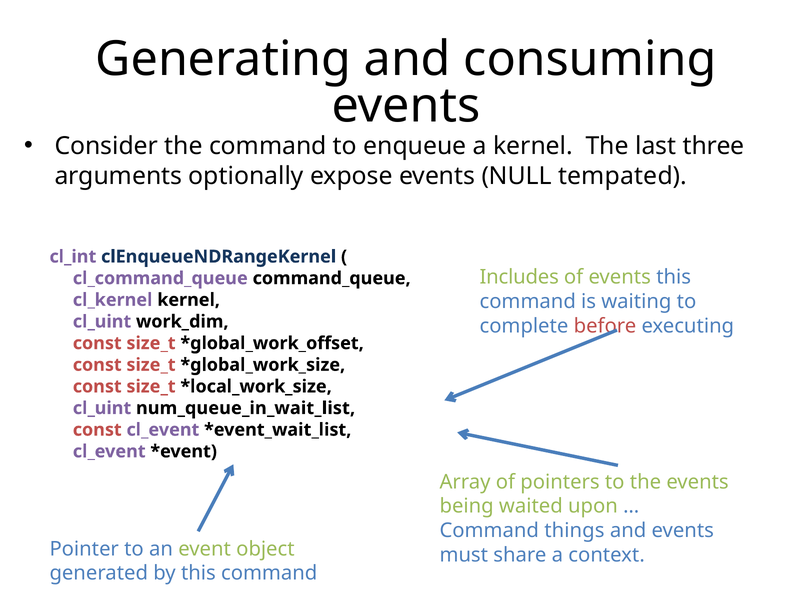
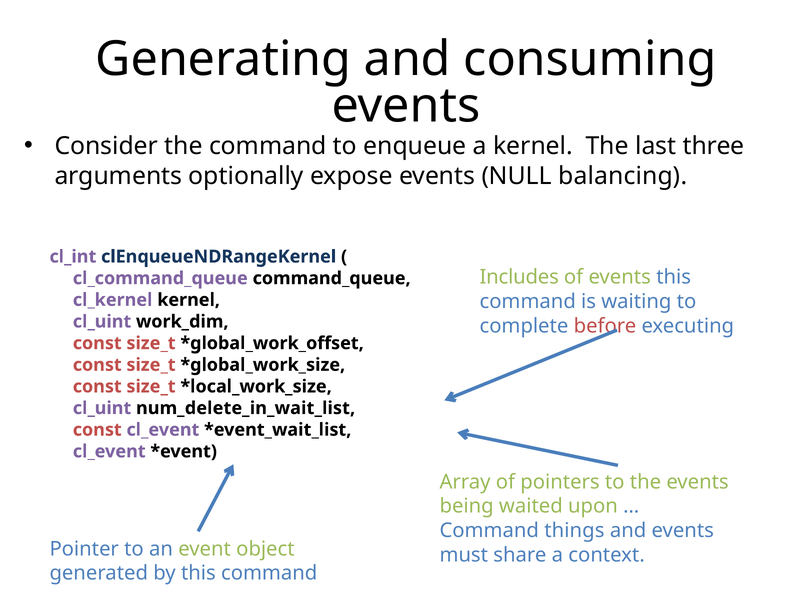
tempated: tempated -> balancing
num_queue_in_wait_list: num_queue_in_wait_list -> num_delete_in_wait_list
